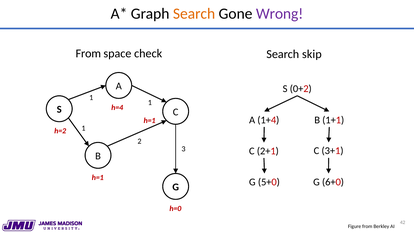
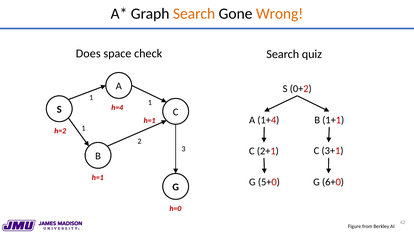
Wrong colour: purple -> orange
From at (88, 54): From -> Does
skip: skip -> quiz
